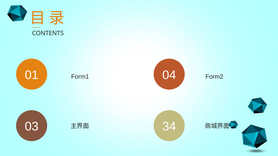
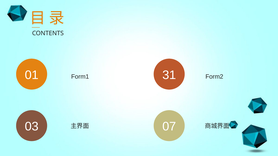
04: 04 -> 31
34: 34 -> 07
